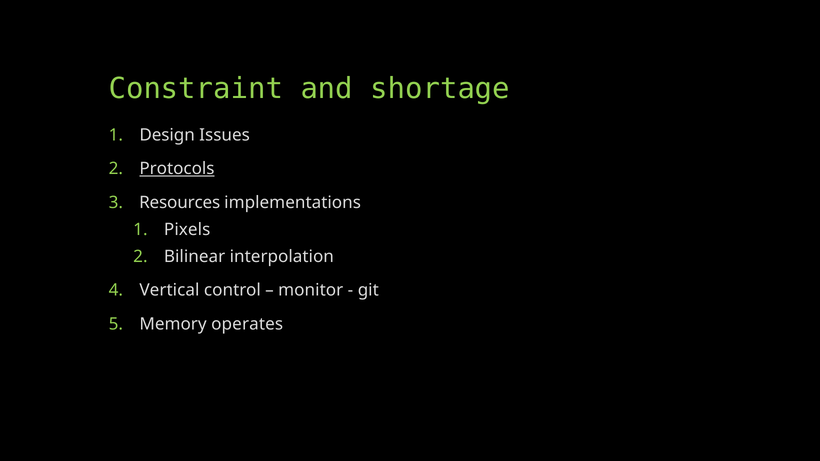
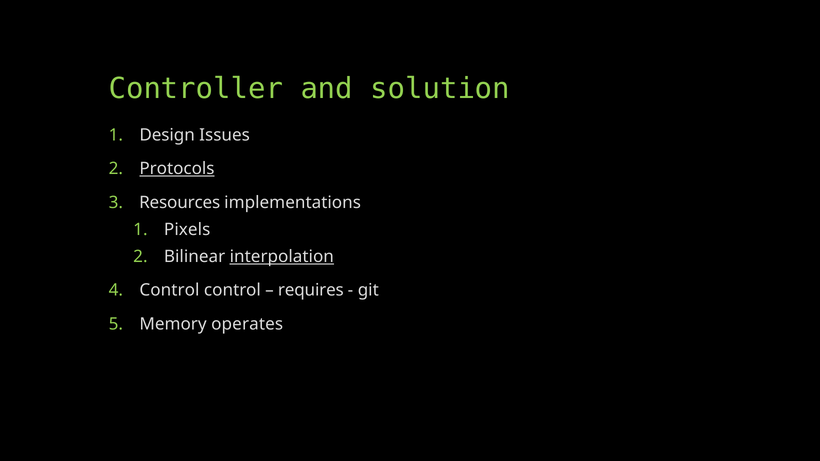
Constraint: Constraint -> Controller
shortage: shortage -> solution
interpolation underline: none -> present
Vertical at (169, 290): Vertical -> Control
monitor: monitor -> requires
